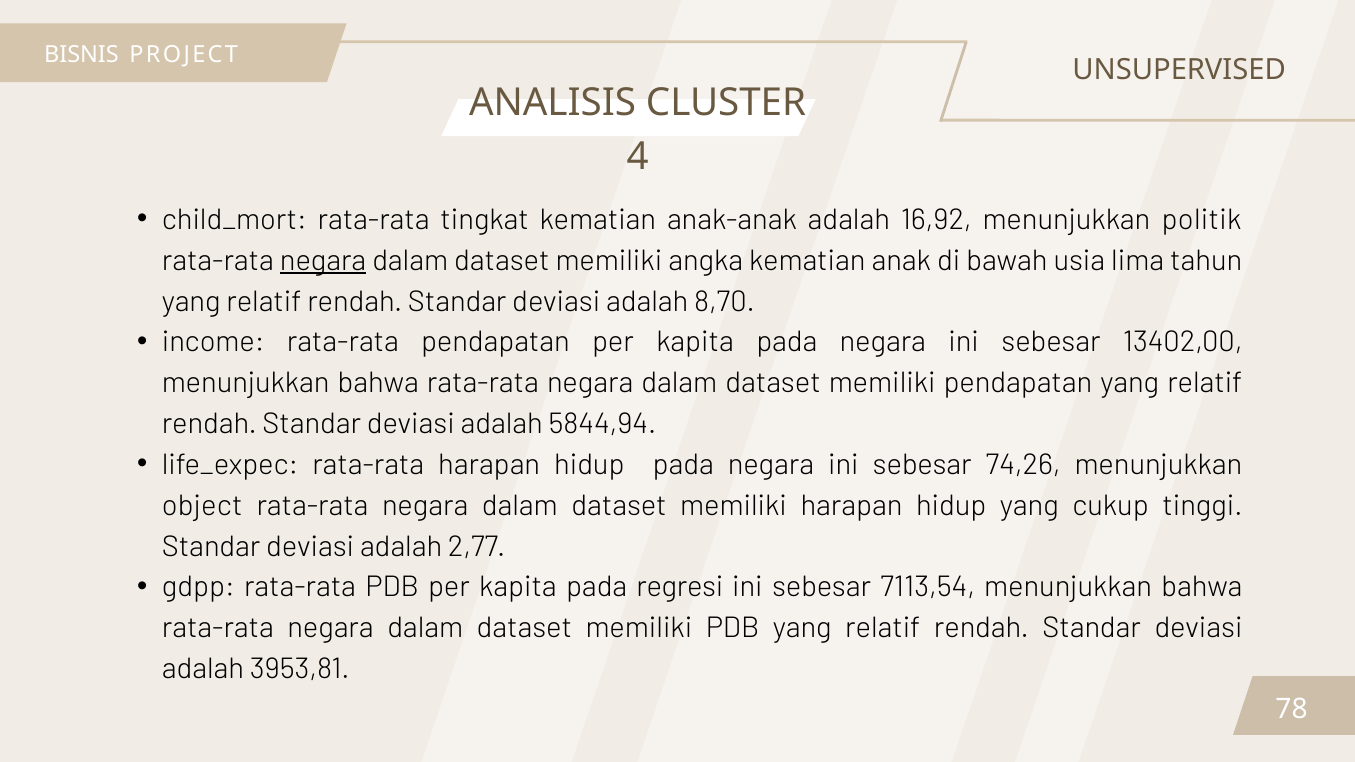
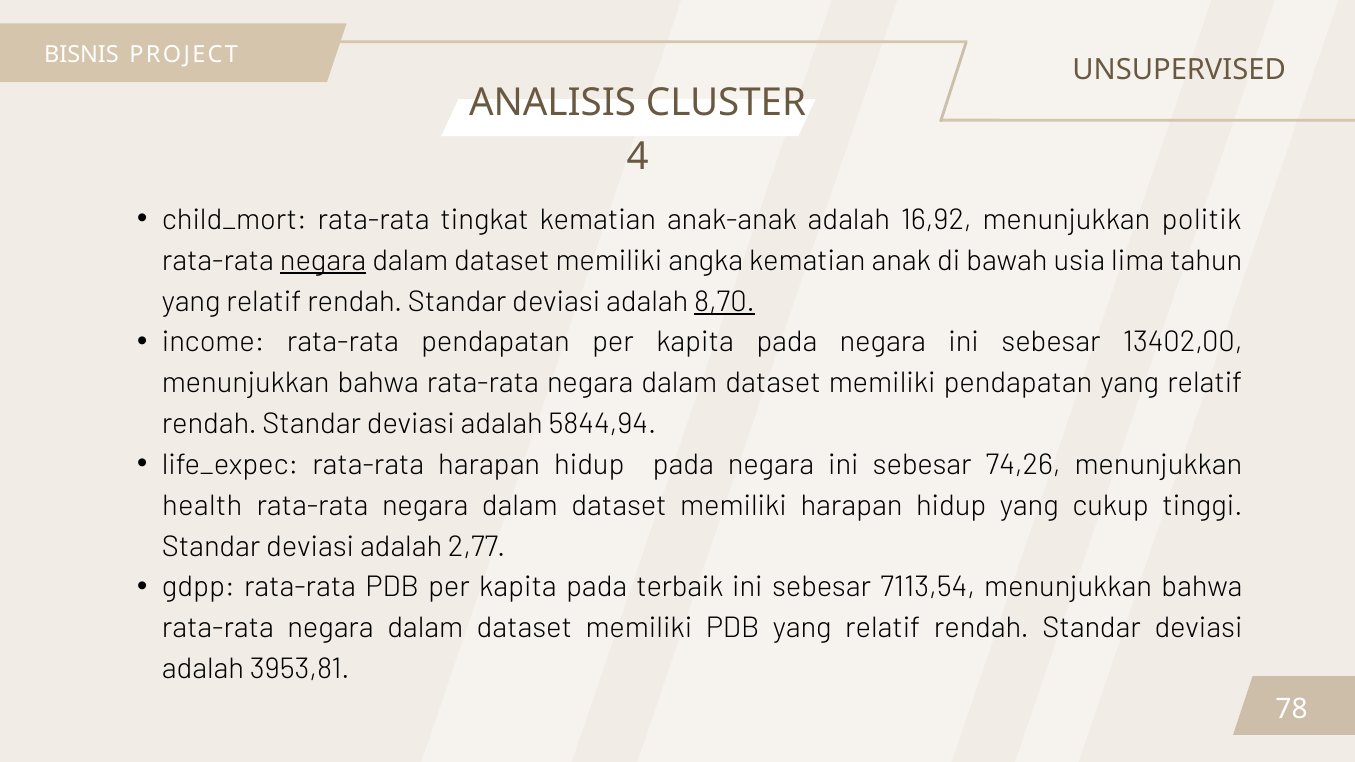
8,70 underline: none -> present
object: object -> health
regresi: regresi -> terbaik
